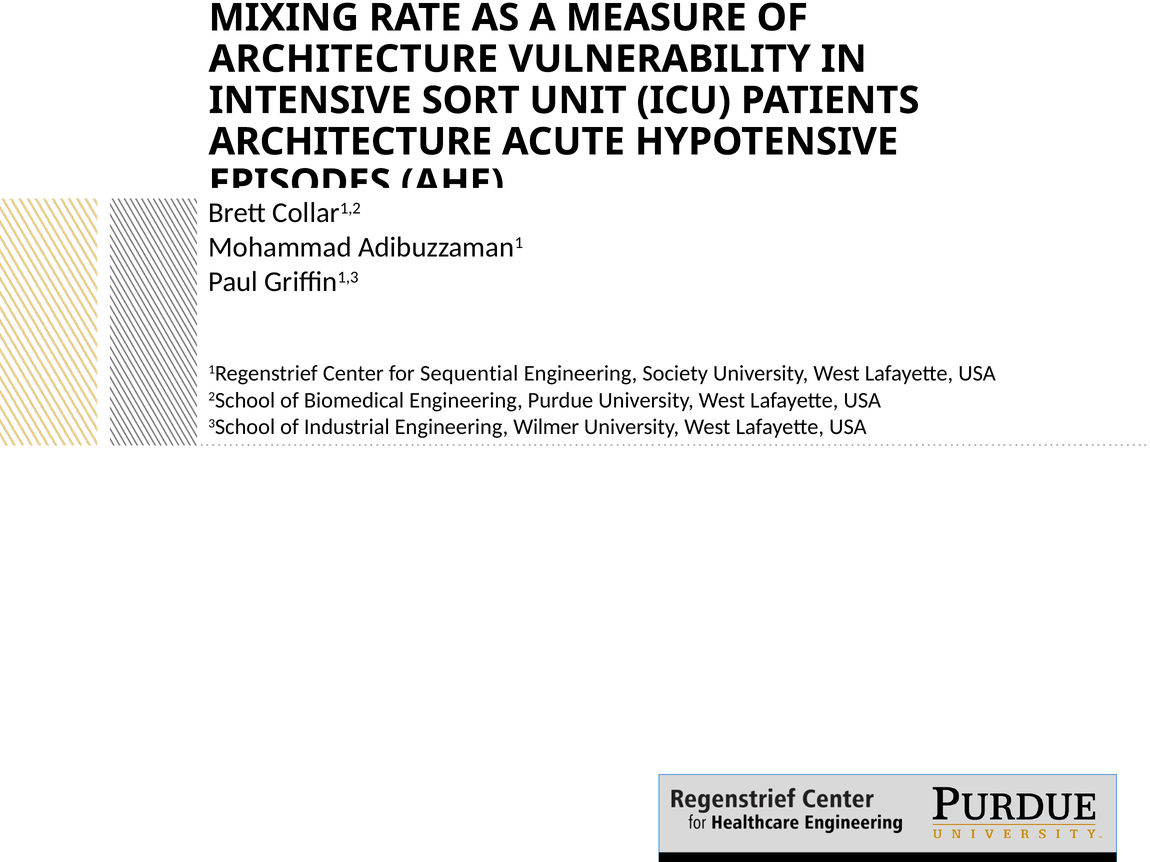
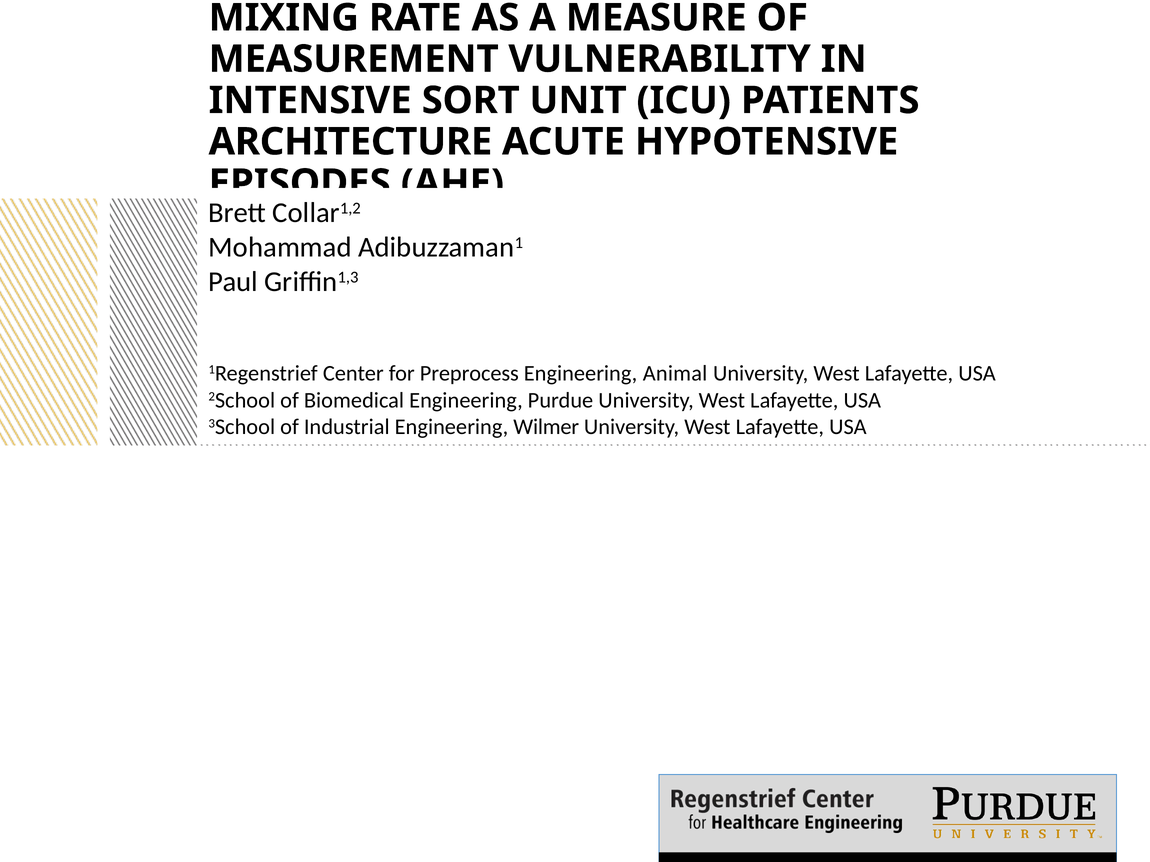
ARCHITECTURE at (353, 59): ARCHITECTURE -> MEASUREMENT
Sequential: Sequential -> Preprocess
Society: Society -> Animal
